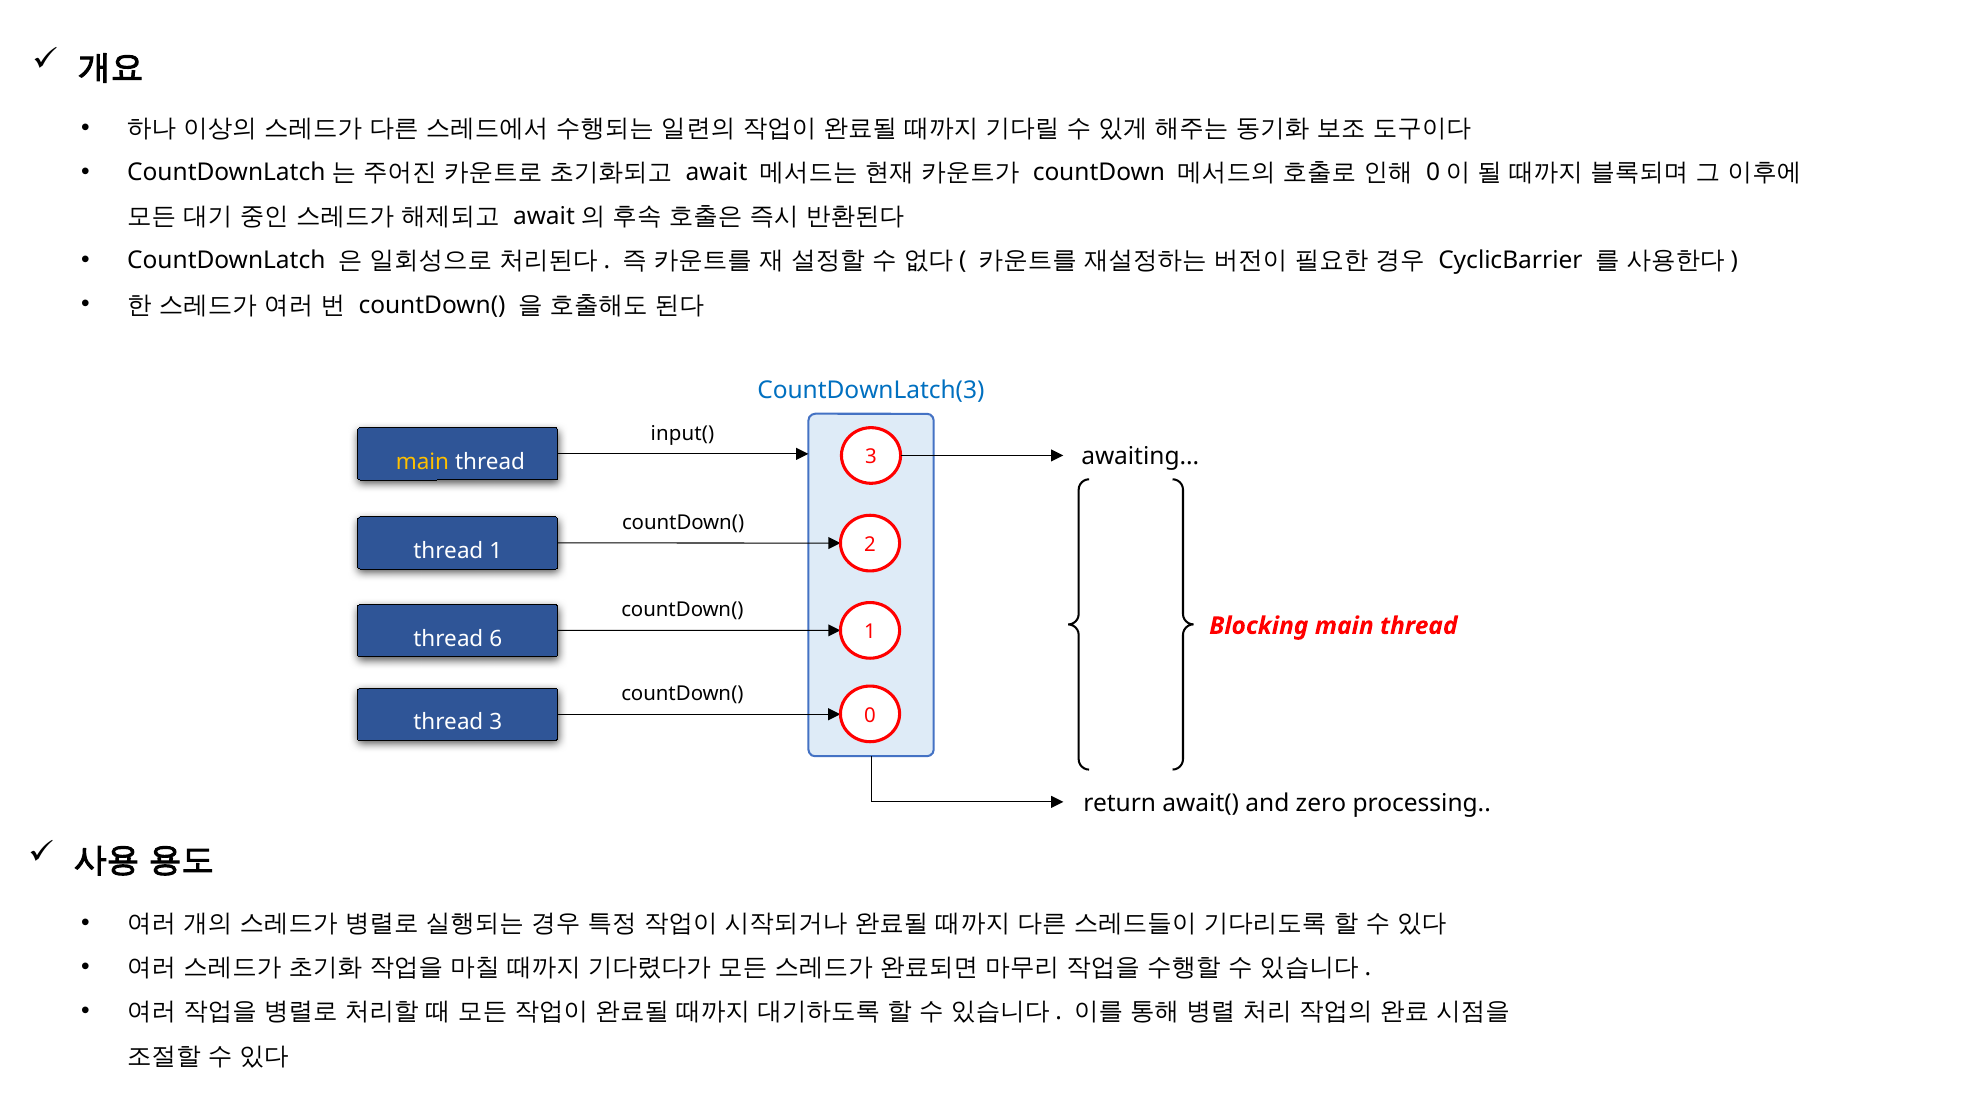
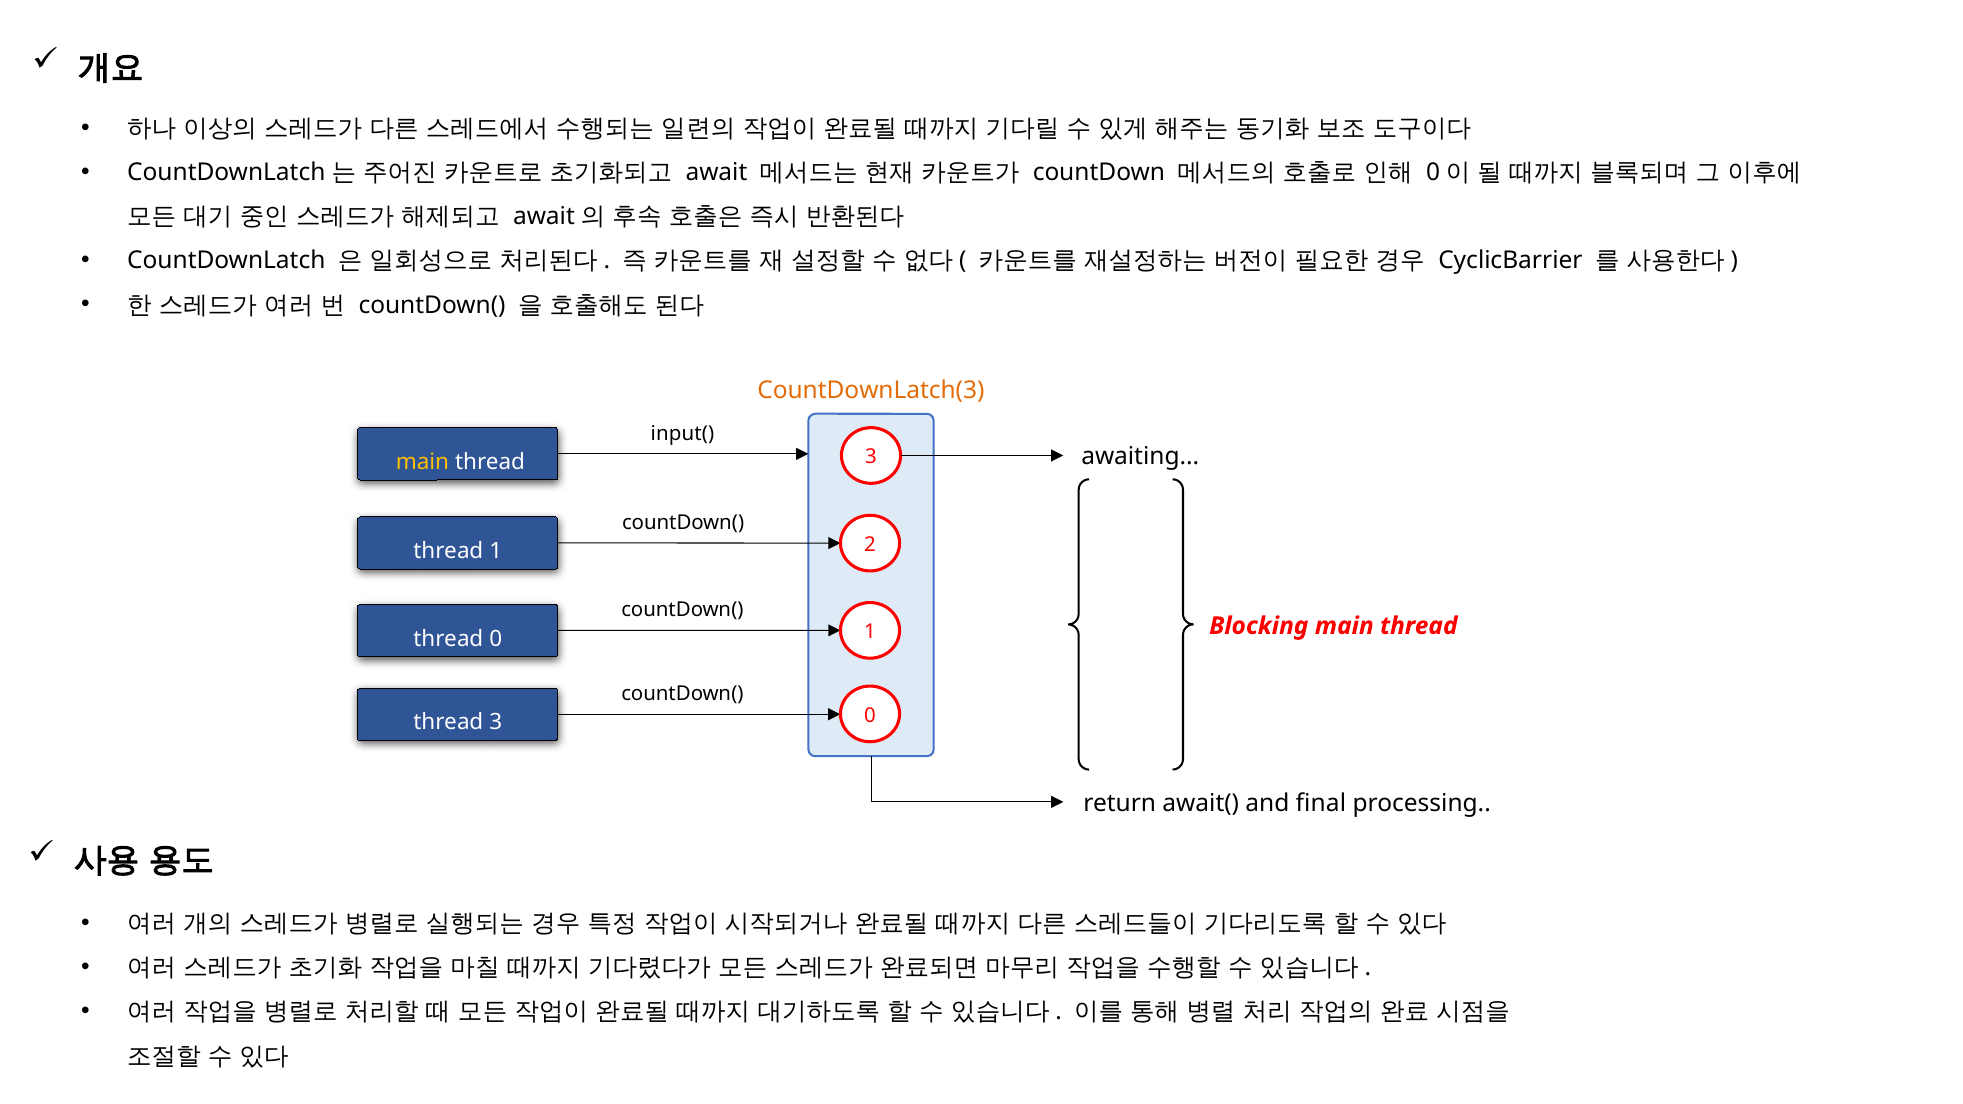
CountDownLatch(3 colour: blue -> orange
thread 6: 6 -> 0
zero: zero -> final
